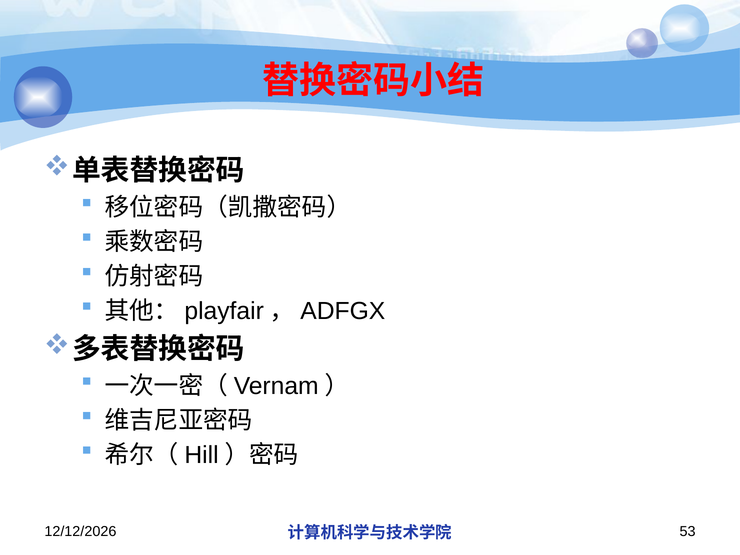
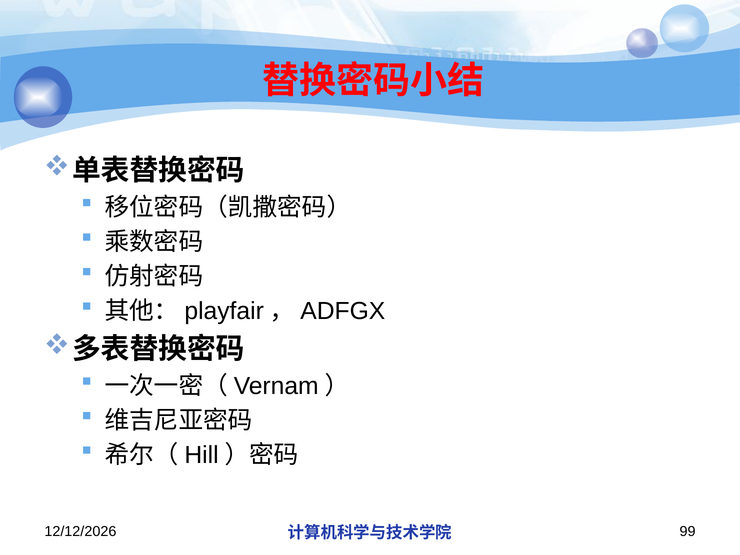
53: 53 -> 99
